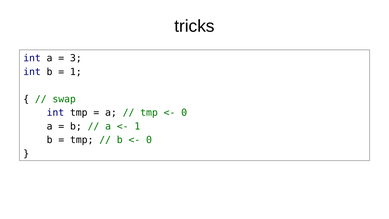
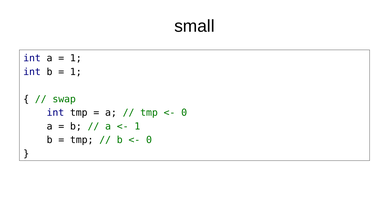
tricks: tricks -> small
3 at (76, 58): 3 -> 1
